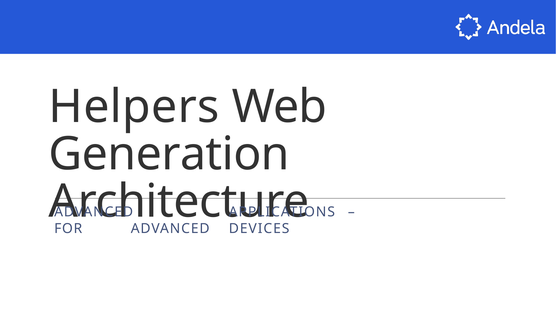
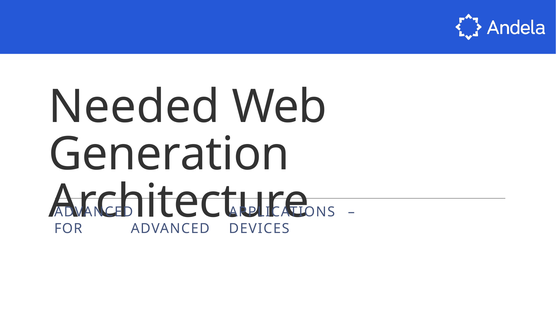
Helpers: Helpers -> Needed
